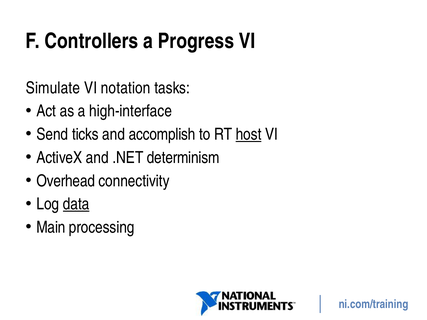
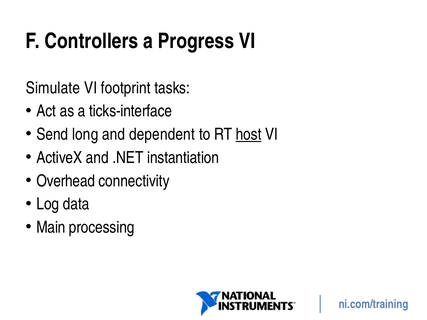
notation: notation -> footprint
high-interface: high-interface -> ticks-interface
ticks: ticks -> long
accomplish: accomplish -> dependent
determinism: determinism -> instantiation
data underline: present -> none
